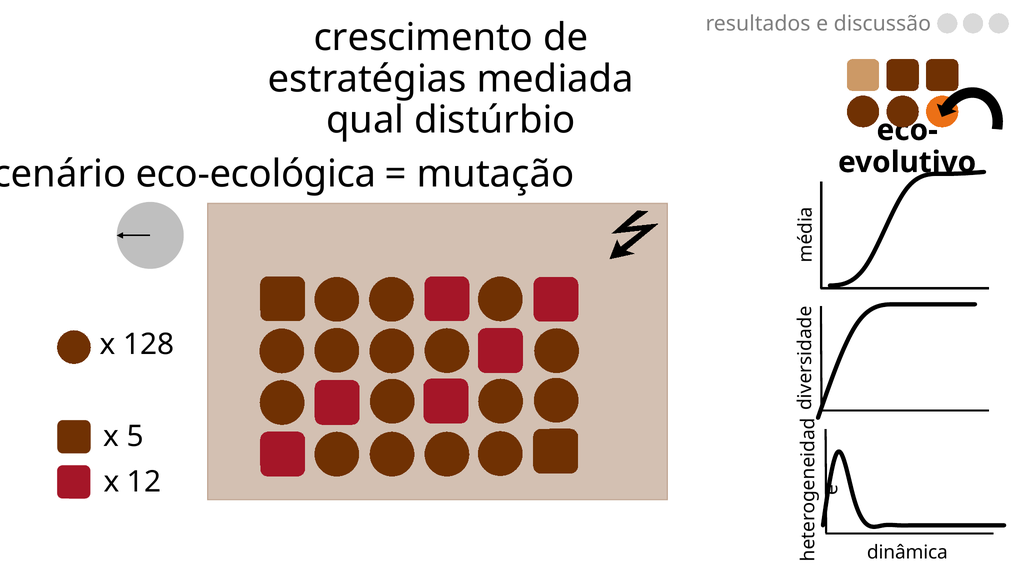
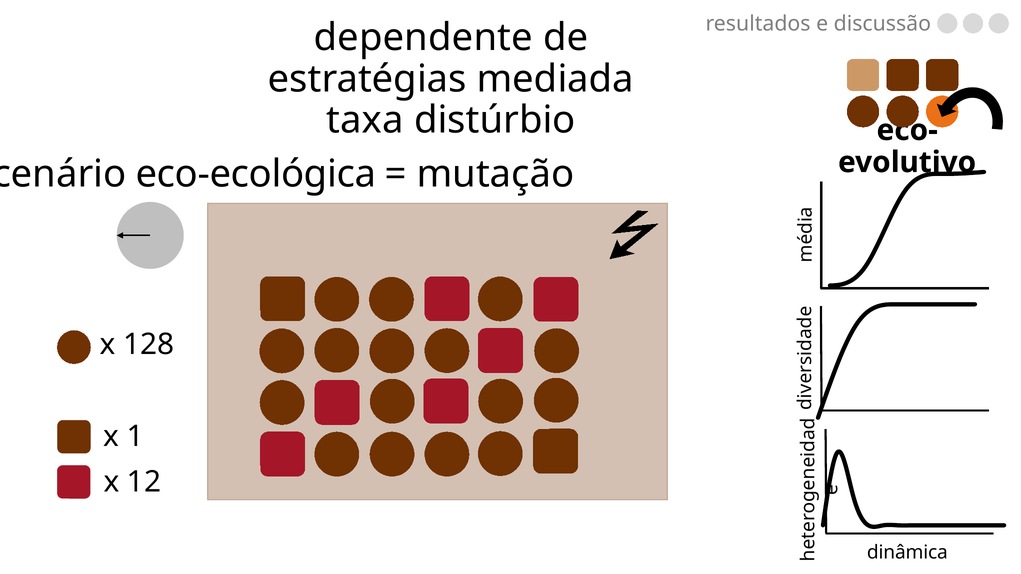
crescimento: crescimento -> dependente
qual: qual -> taxa
5: 5 -> 1
